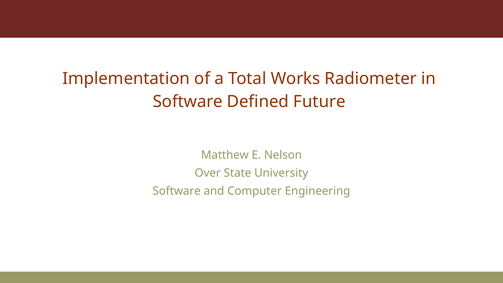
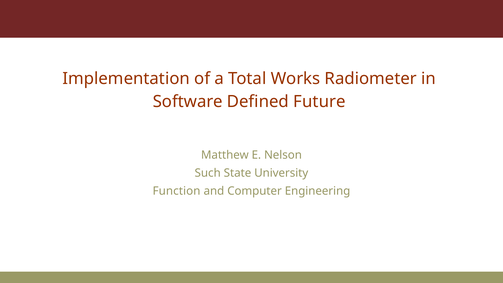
Over: Over -> Such
Software at (177, 191): Software -> Function
